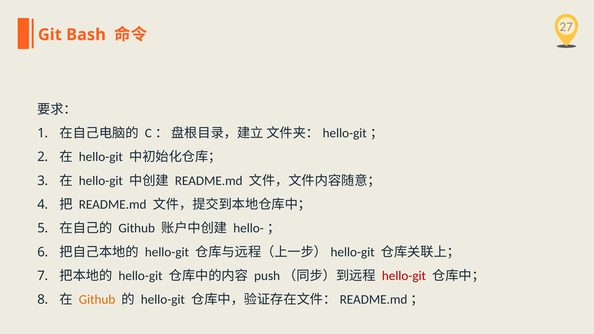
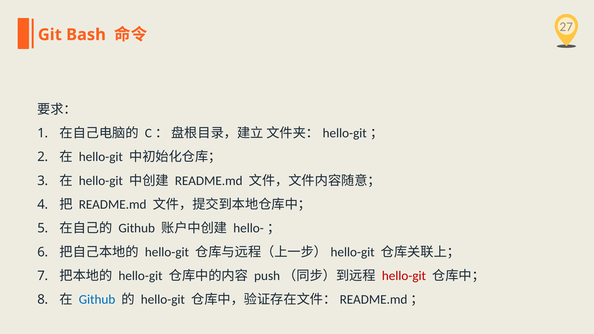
Github at (97, 300) colour: orange -> blue
